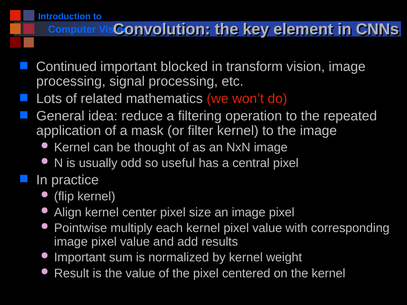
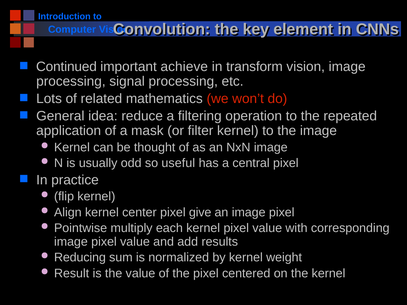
blocked: blocked -> achieve
size: size -> give
Important at (80, 258): Important -> Reducing
